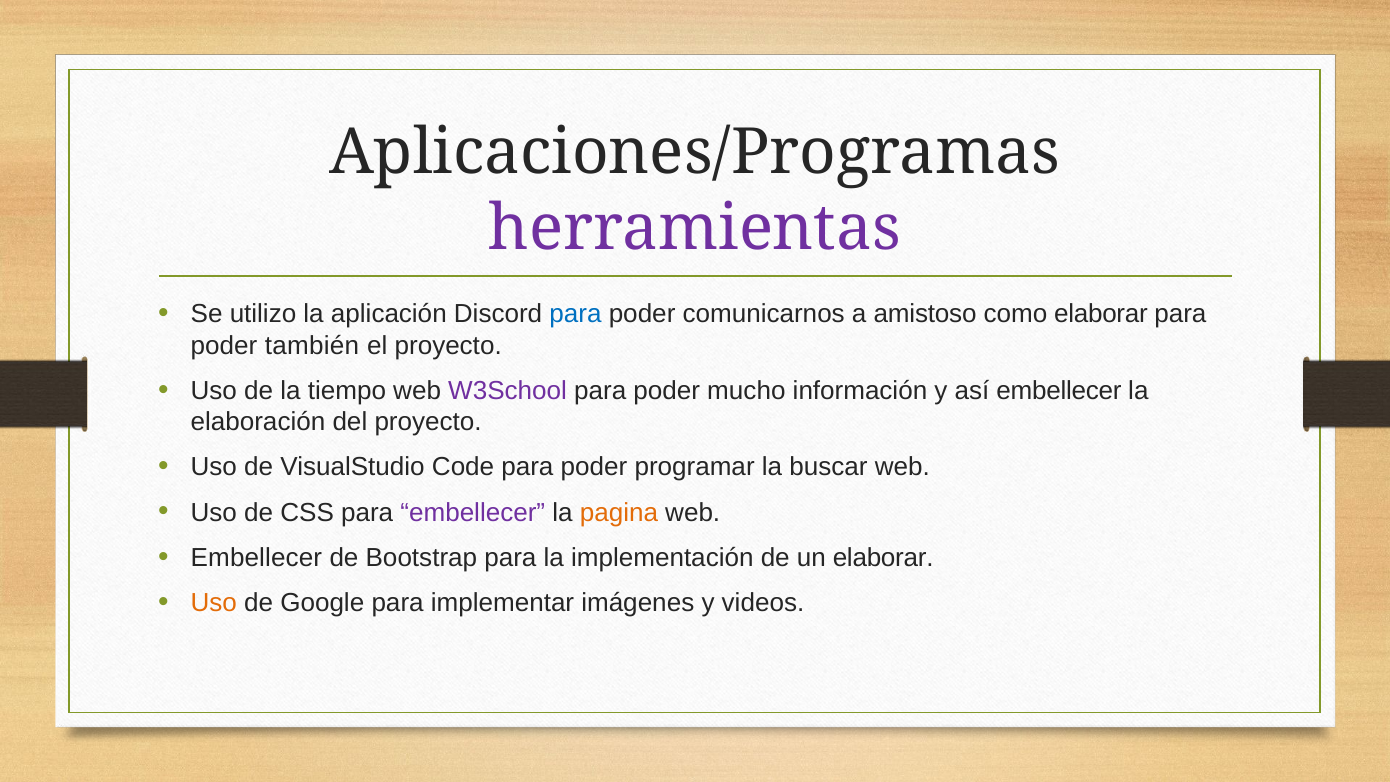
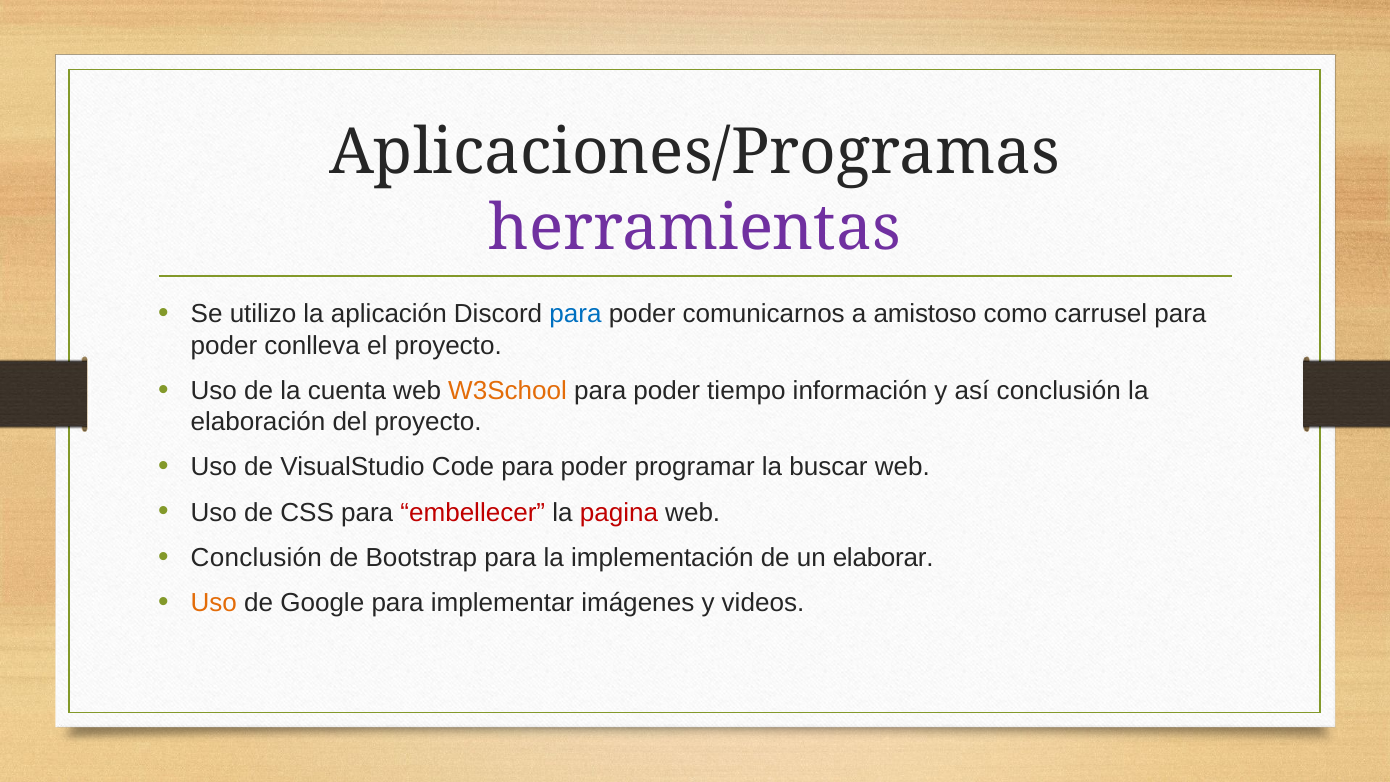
como elaborar: elaborar -> carrusel
también: también -> conlleva
tiempo: tiempo -> cuenta
W3School colour: purple -> orange
mucho: mucho -> tiempo
así embellecer: embellecer -> conclusión
embellecer at (473, 512) colour: purple -> red
pagina colour: orange -> red
Embellecer at (256, 558): Embellecer -> Conclusión
